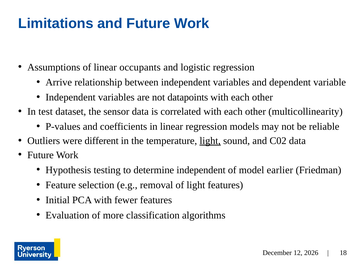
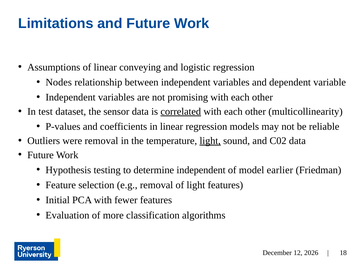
occupants: occupants -> conveying
Arrive: Arrive -> Nodes
datapoints: datapoints -> promising
correlated underline: none -> present
were different: different -> removal
